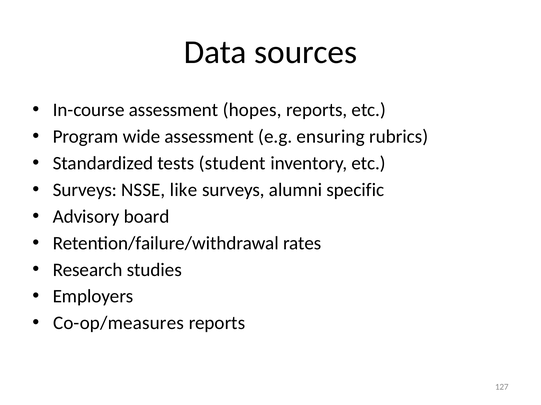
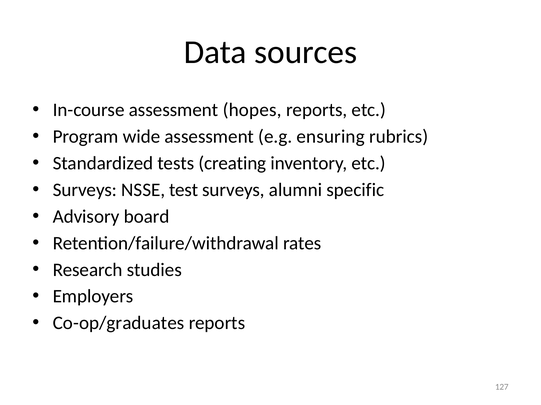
student: student -> creating
like: like -> test
Co-op/measures: Co-op/measures -> Co-op/graduates
